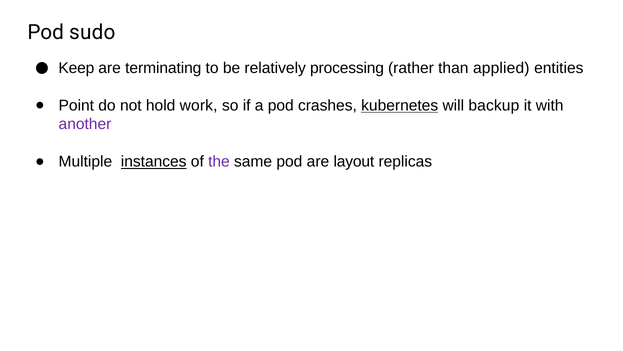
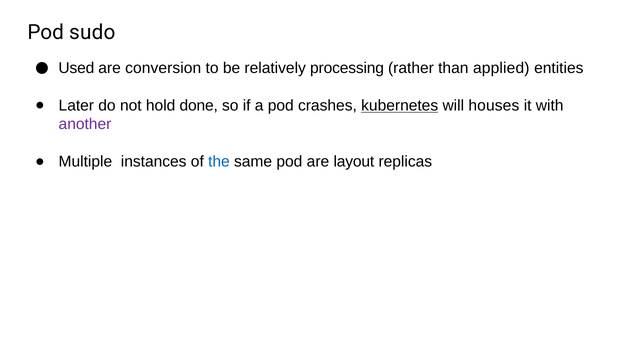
Keep: Keep -> Used
terminating: terminating -> conversion
Point: Point -> Later
work: work -> done
backup: backup -> houses
instances underline: present -> none
the colour: purple -> blue
